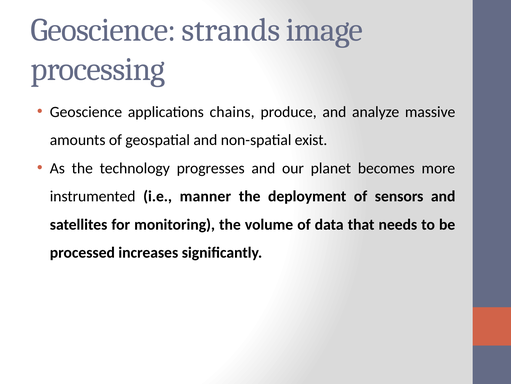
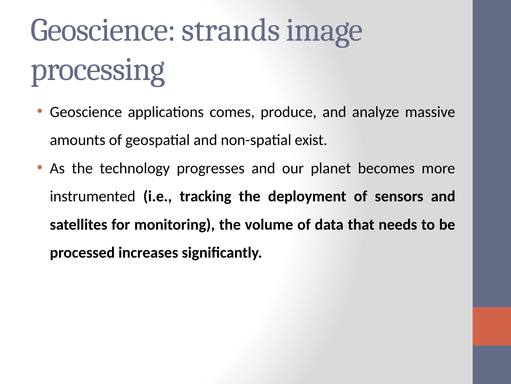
chains: chains -> comes
manner: manner -> tracking
